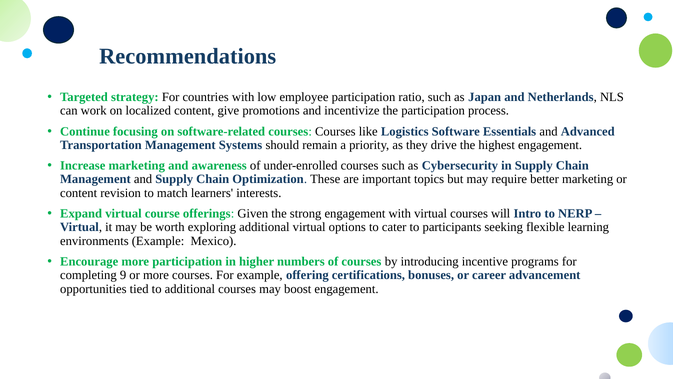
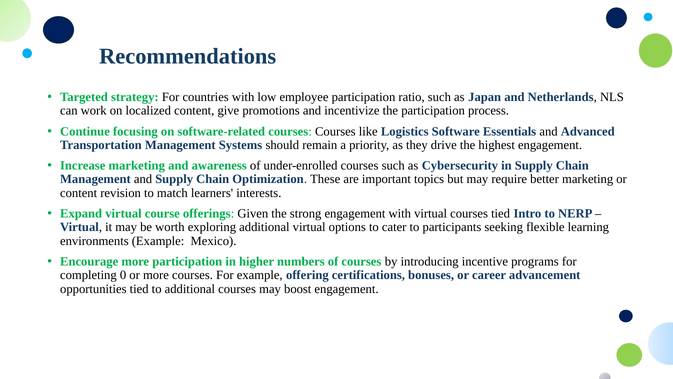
courses will: will -> tied
9: 9 -> 0
